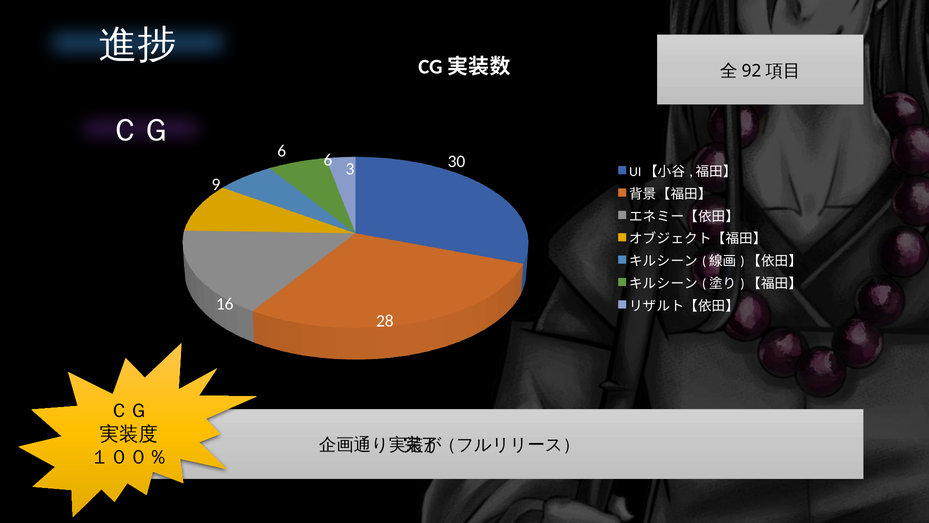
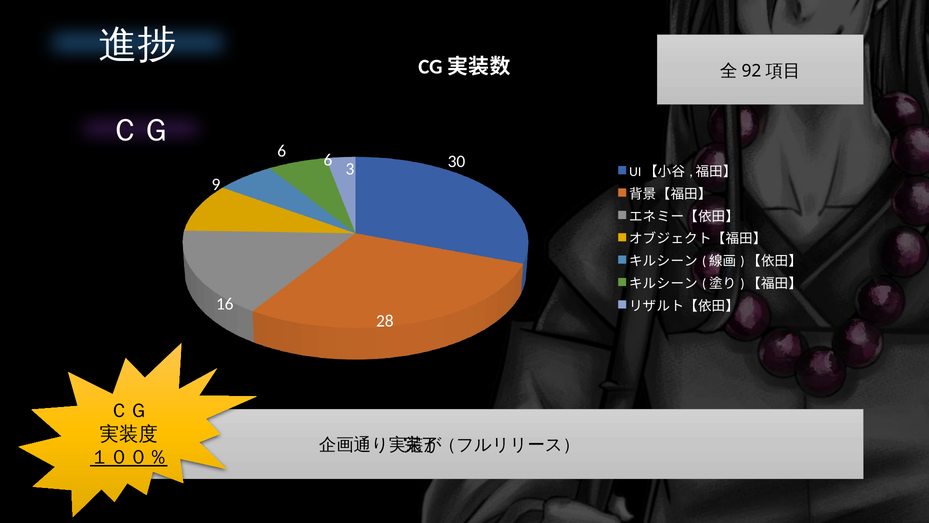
１００％ underline: none -> present
